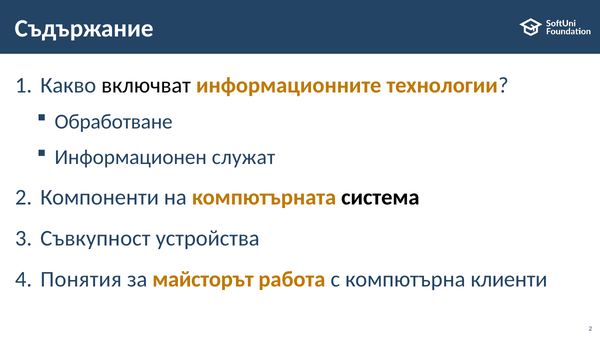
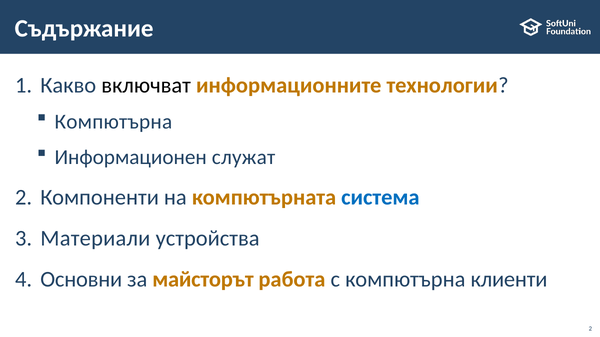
Обработване at (114, 122): Обработване -> Компютърна
система colour: black -> blue
Съвкупност: Съвкупност -> Материали
Понятия: Понятия -> Основни
